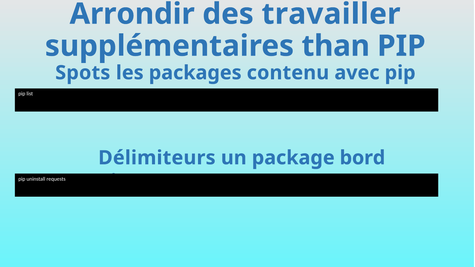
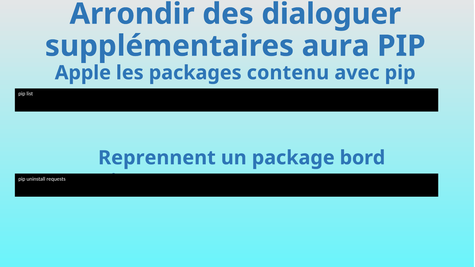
travailler: travailler -> dialoguer
than: than -> aura
Spots: Spots -> Apple
Délimiteurs: Délimiteurs -> Reprennent
